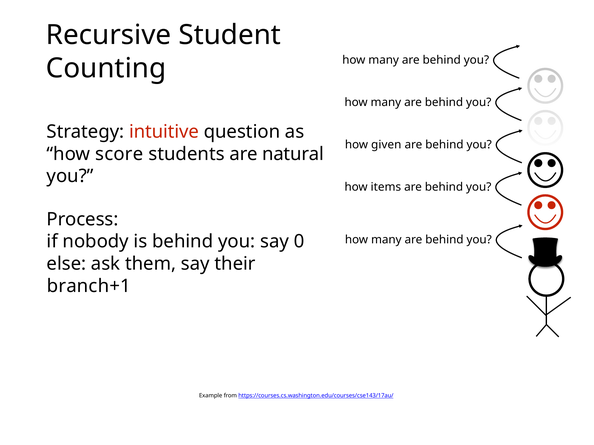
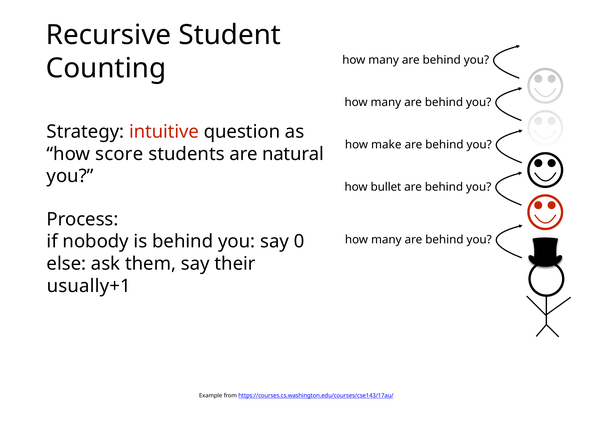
given: given -> make
items: items -> bullet
branch+1: branch+1 -> usually+1
